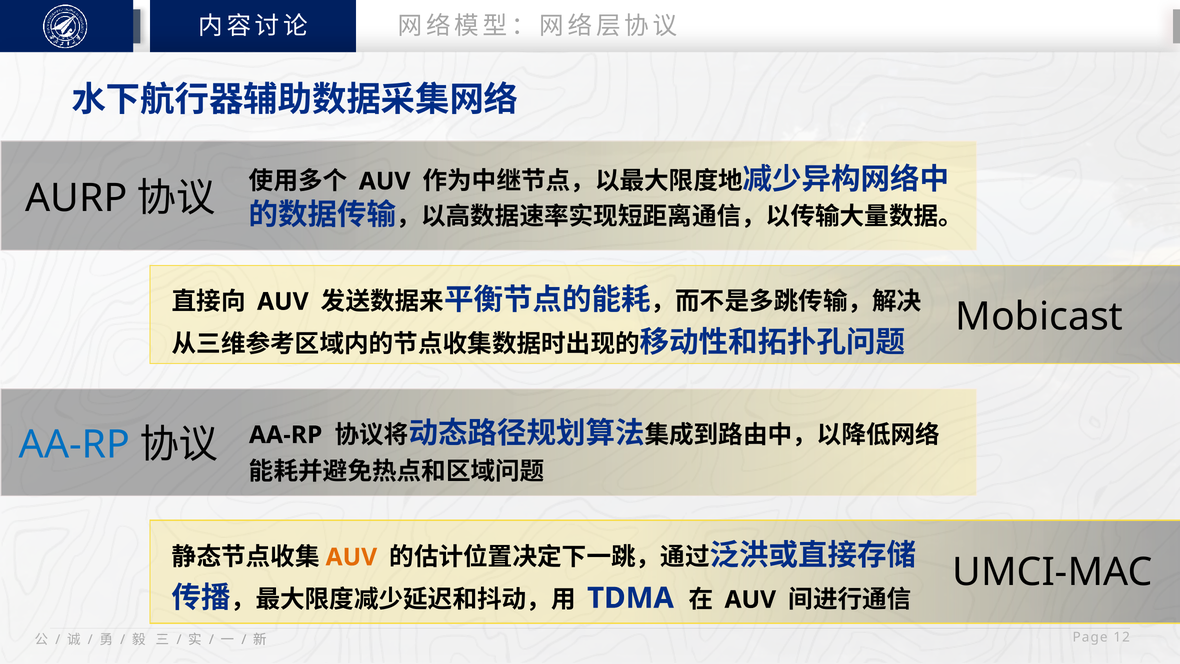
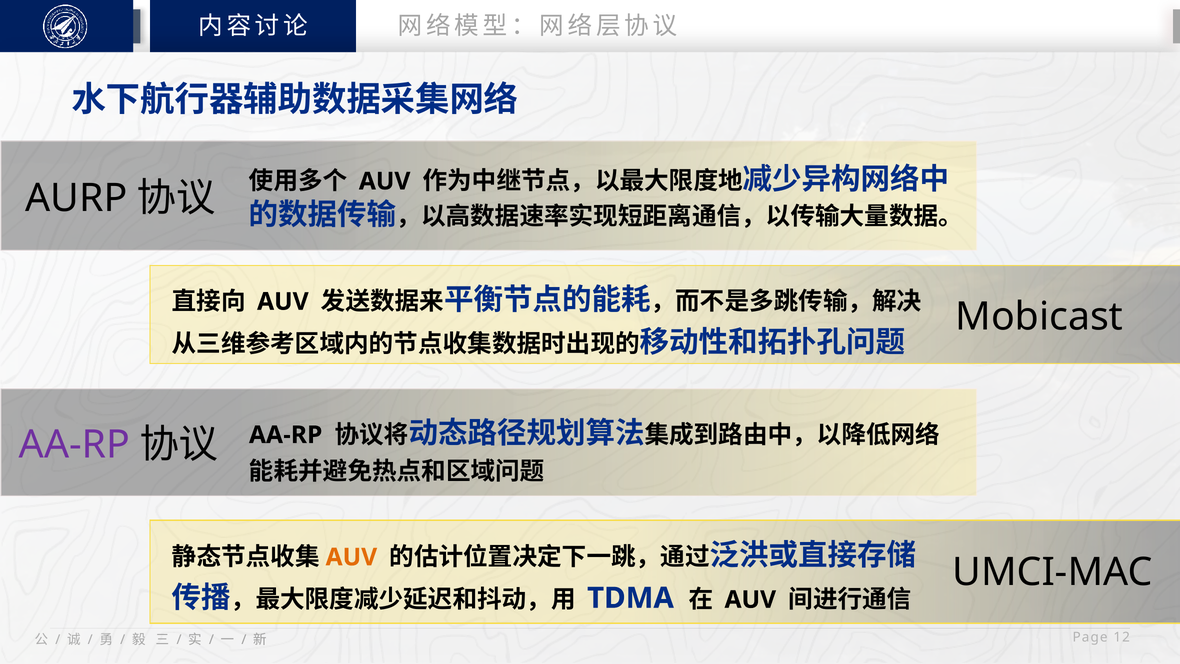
AA-RP at (75, 445) colour: blue -> purple
